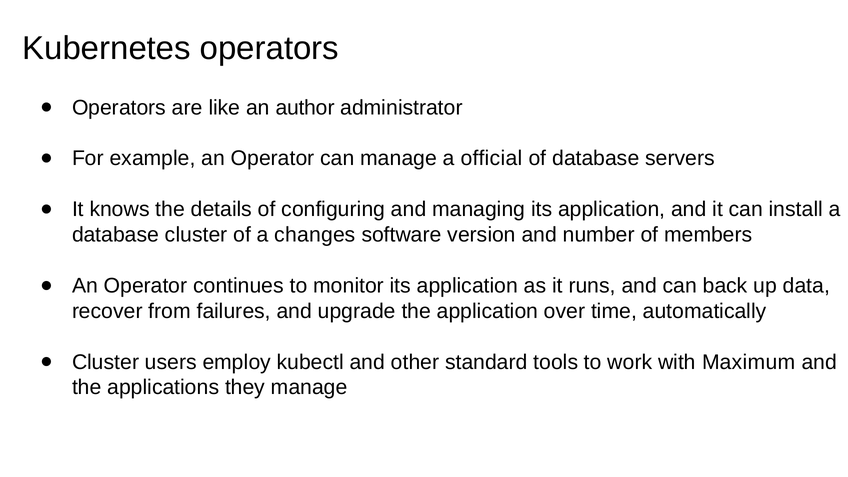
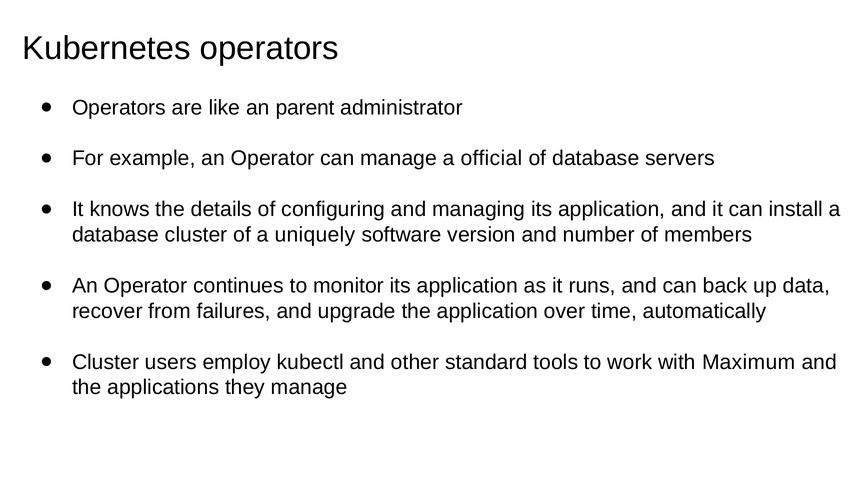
author: author -> parent
changes: changes -> uniquely
